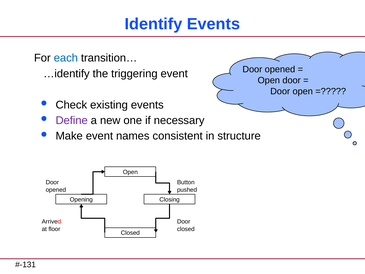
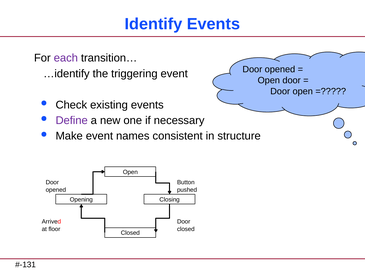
each colour: blue -> purple
